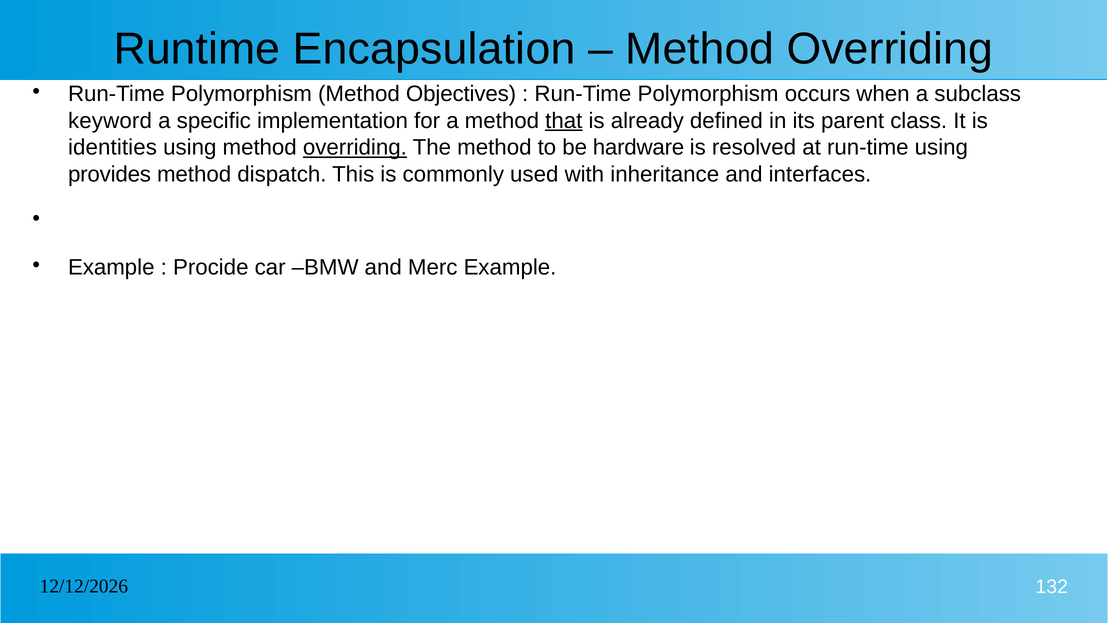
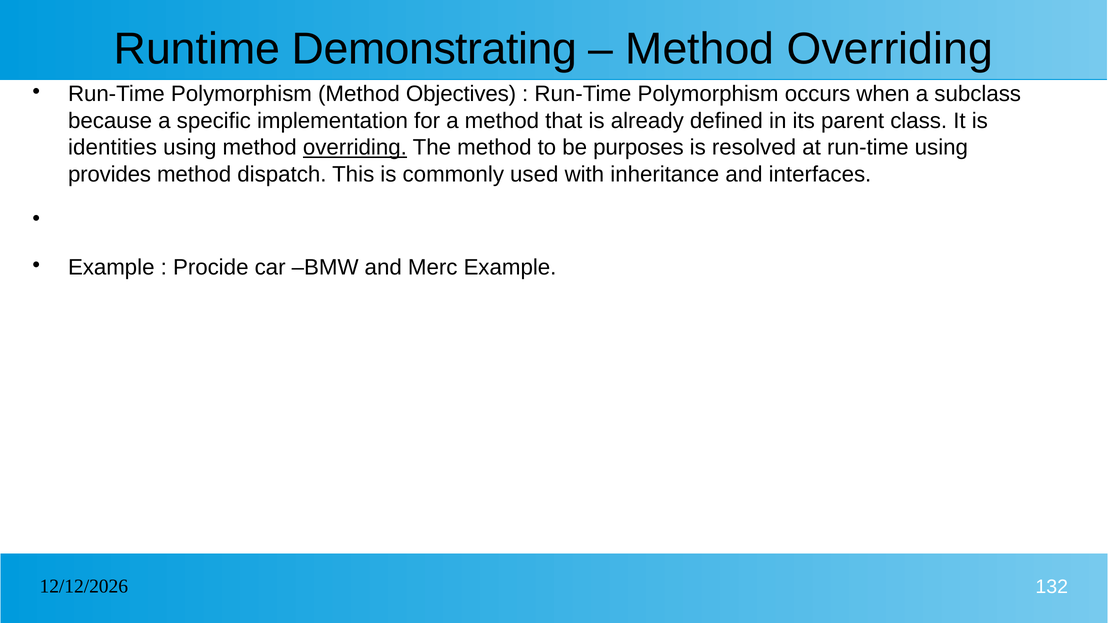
Encapsulation: Encapsulation -> Demonstrating
keyword: keyword -> because
that underline: present -> none
hardware: hardware -> purposes
